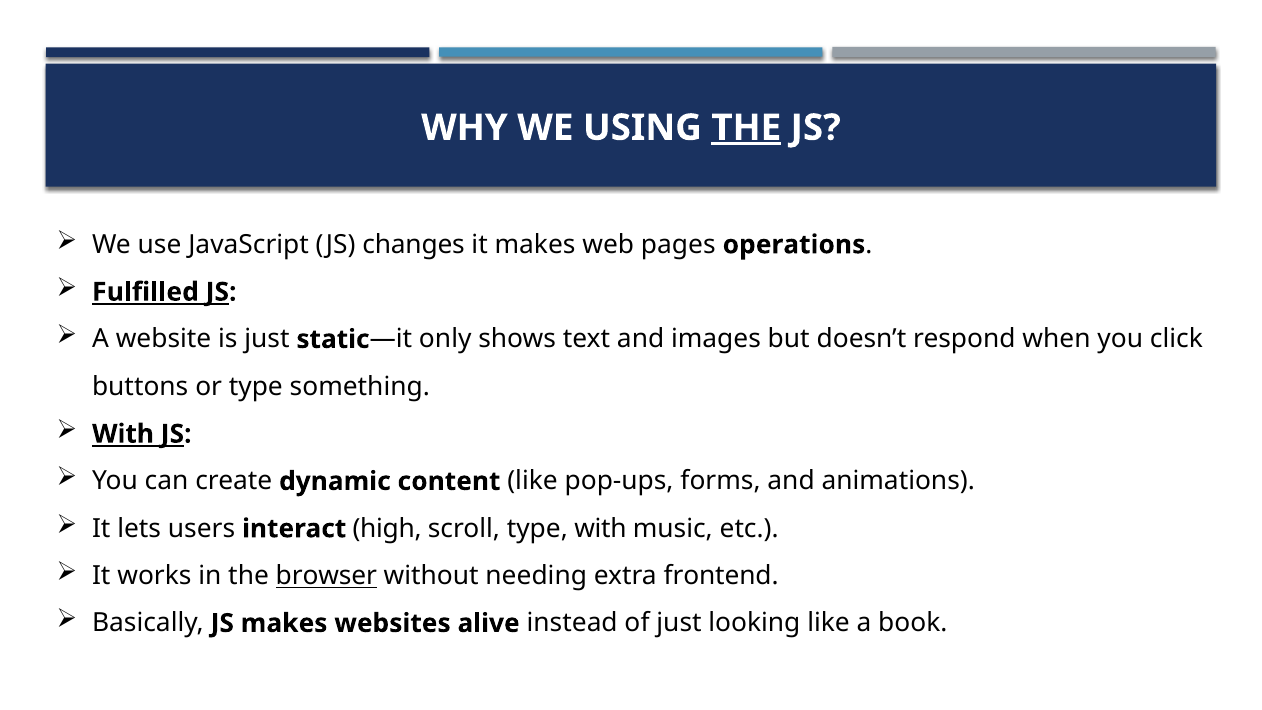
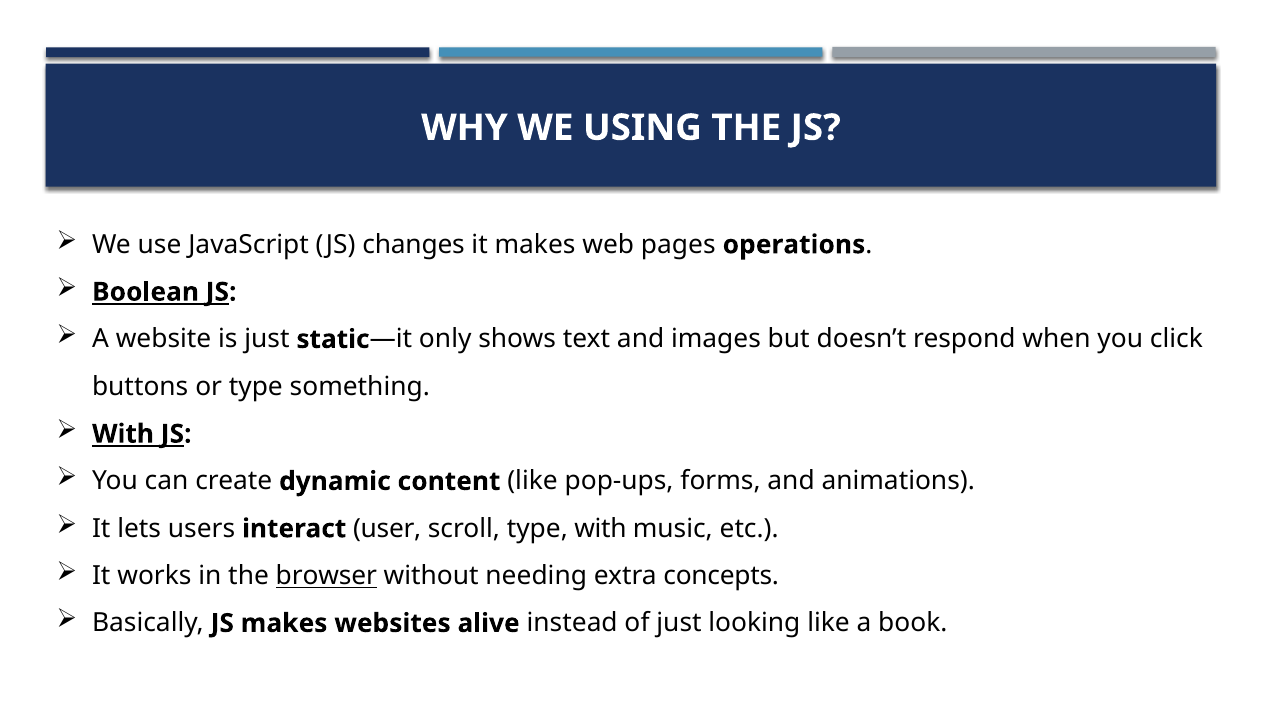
THE at (746, 128) underline: present -> none
Fulfilled: Fulfilled -> Boolean
high: high -> user
frontend: frontend -> concepts
